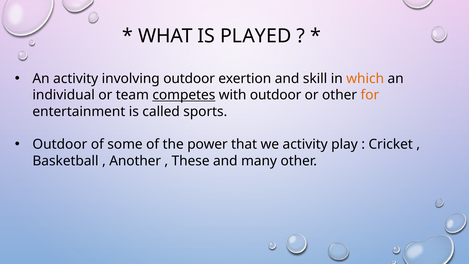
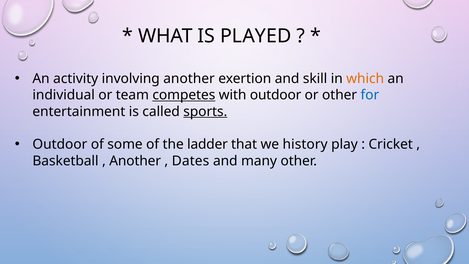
involving outdoor: outdoor -> another
for colour: orange -> blue
sports underline: none -> present
power: power -> ladder
we activity: activity -> history
These: These -> Dates
